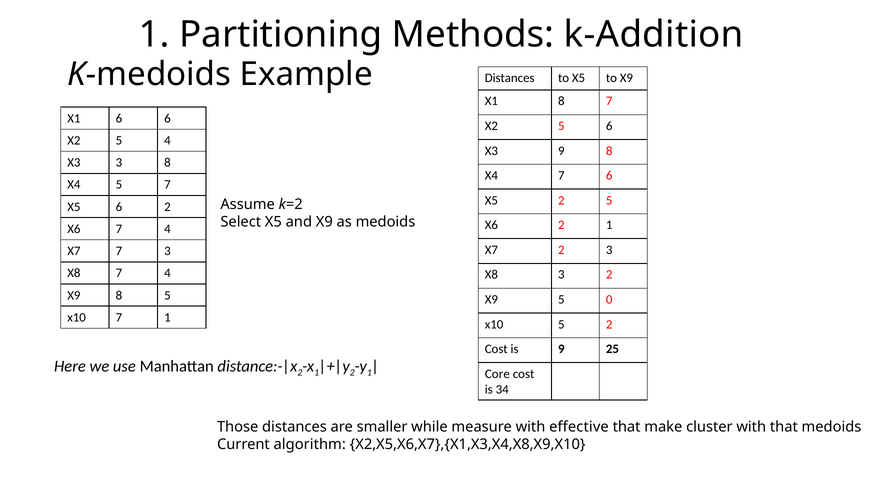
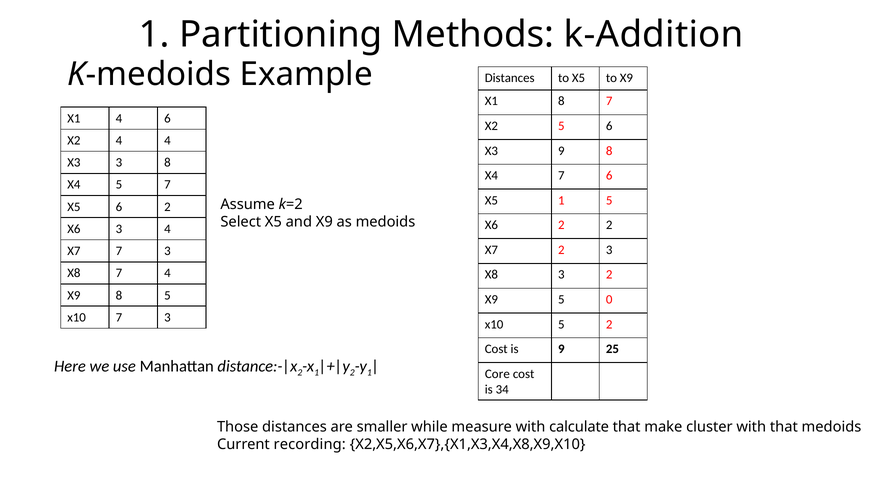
X1 6: 6 -> 4
5 at (119, 140): 5 -> 4
X5 2: 2 -> 1
2 1: 1 -> 2
X6 7: 7 -> 3
x10 7 1: 1 -> 3
effective: effective -> calculate
algorithm: algorithm -> recording
